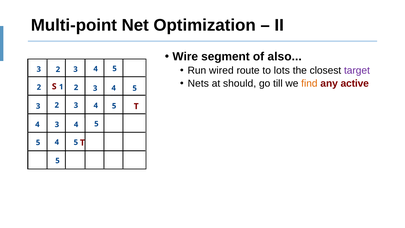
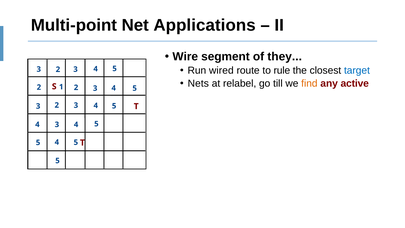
Optimization: Optimization -> Applications
also: also -> they
lots: lots -> rule
target colour: purple -> blue
should: should -> relabel
